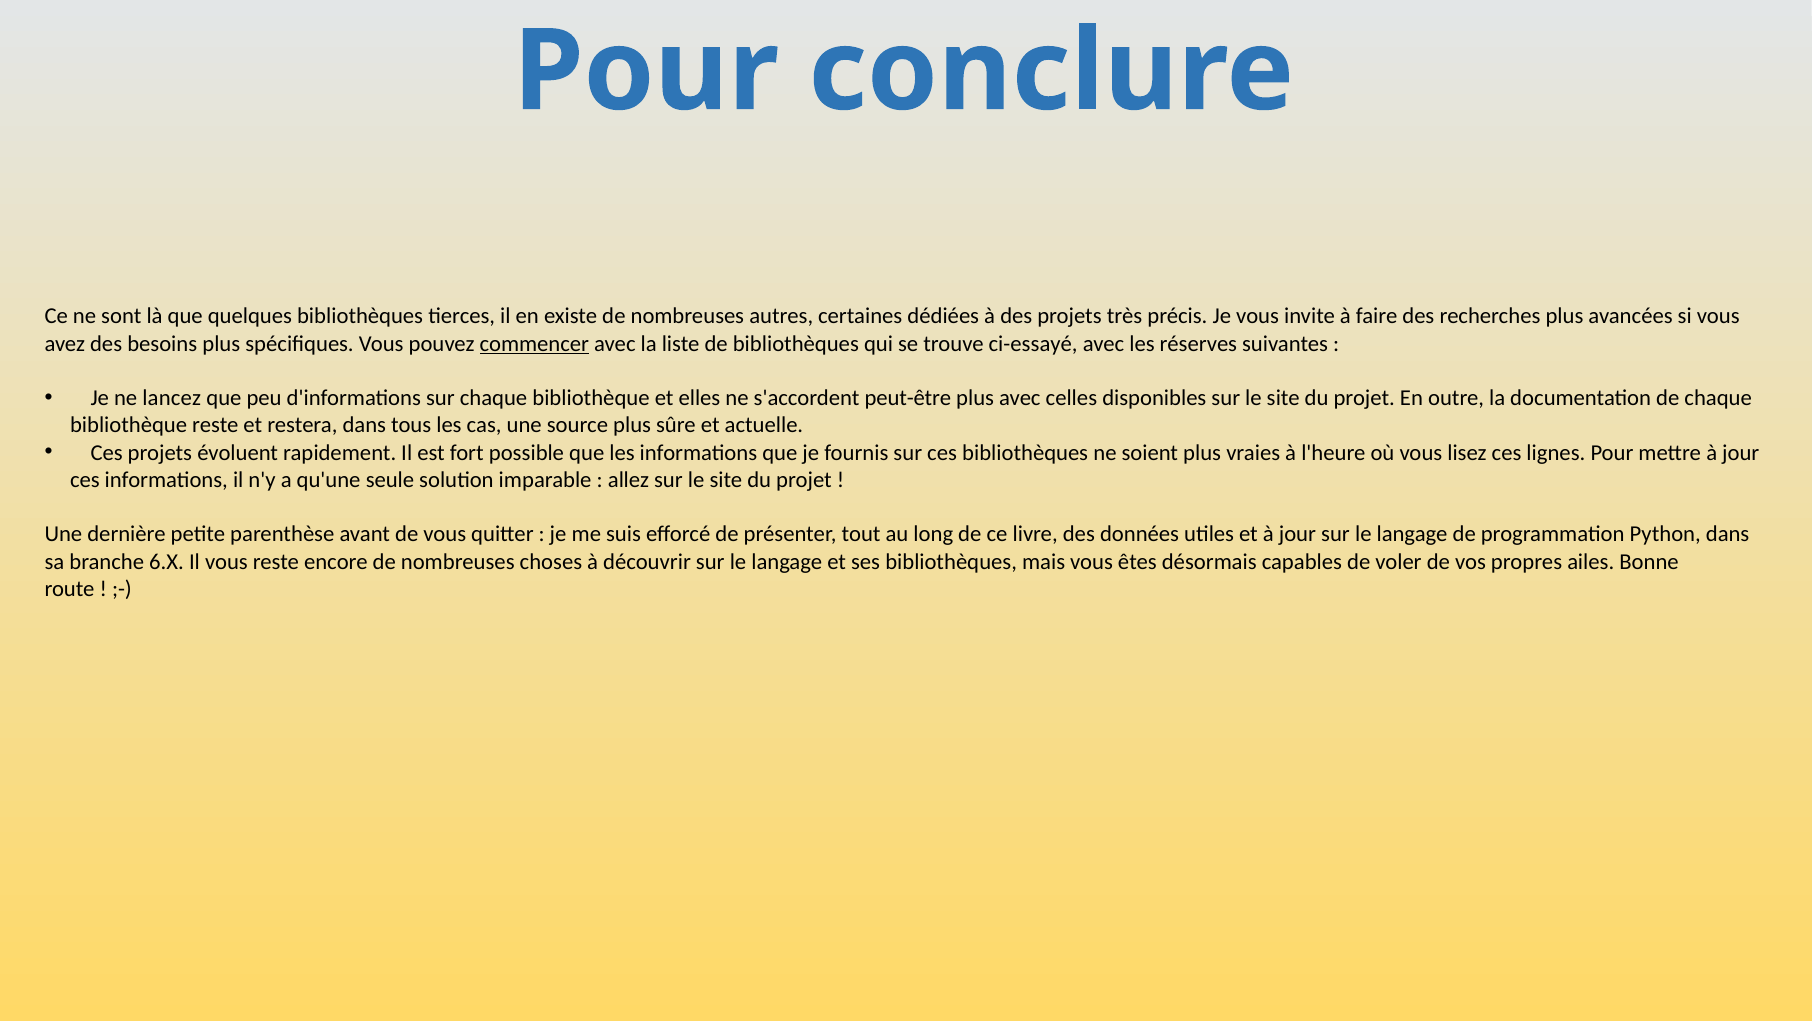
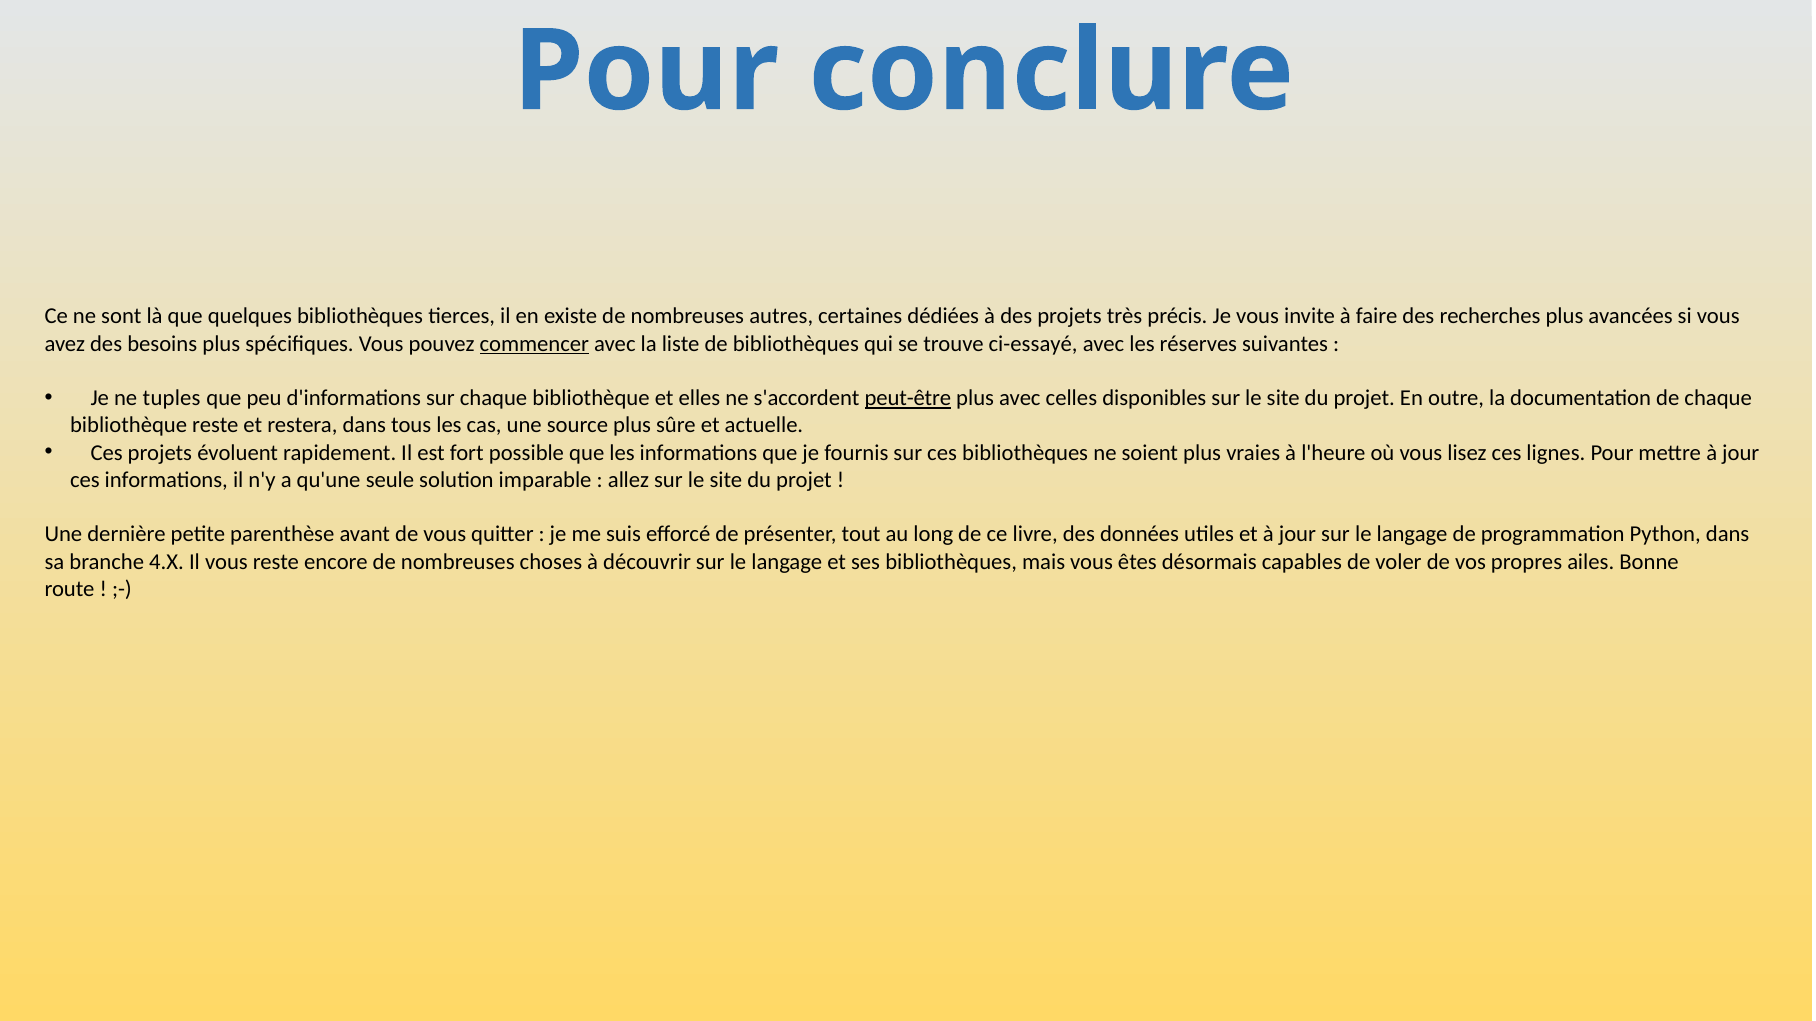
lancez: lancez -> tuples
peut-être underline: none -> present
6.X: 6.X -> 4.X
